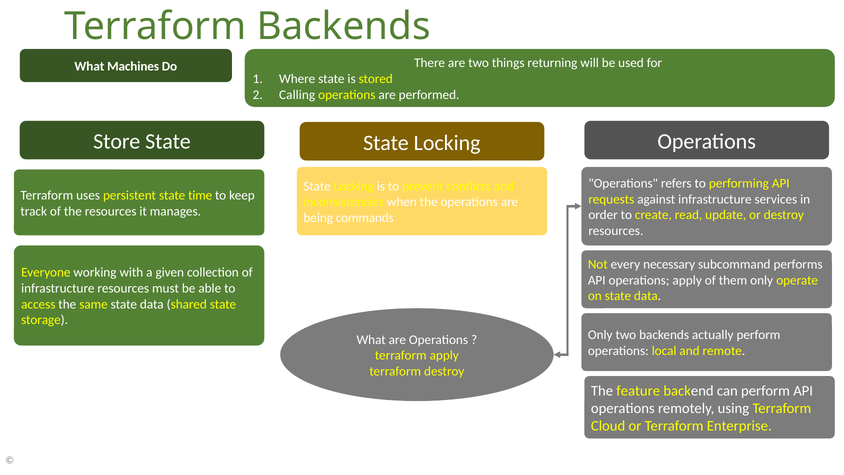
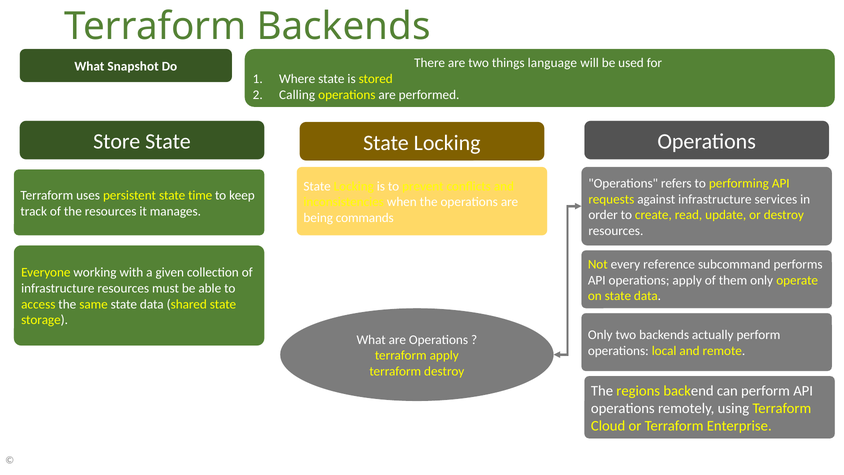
Machines: Machines -> Snapshot
returning: returning -> language
necessary: necessary -> reference
feature: feature -> regions
